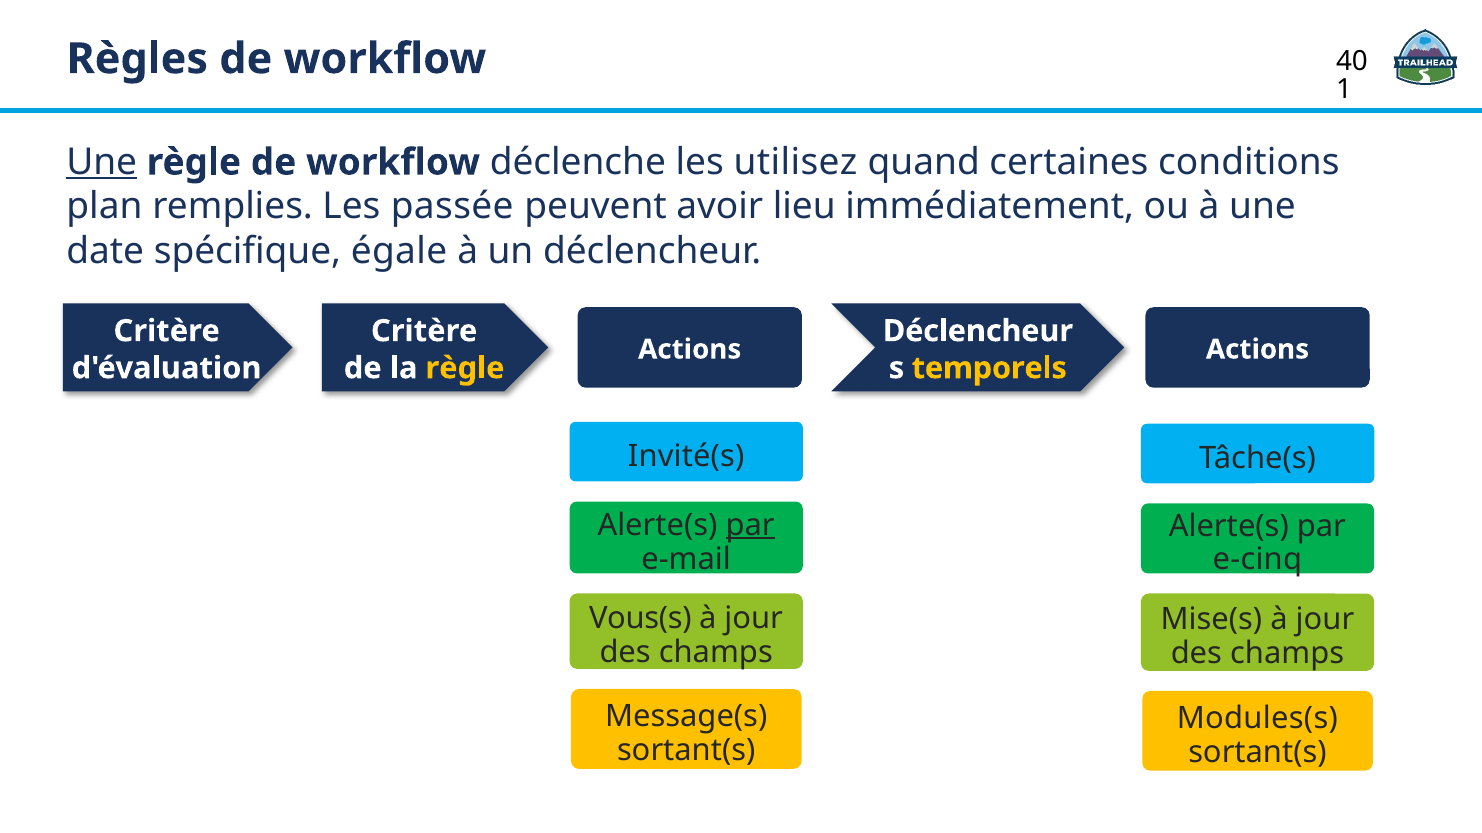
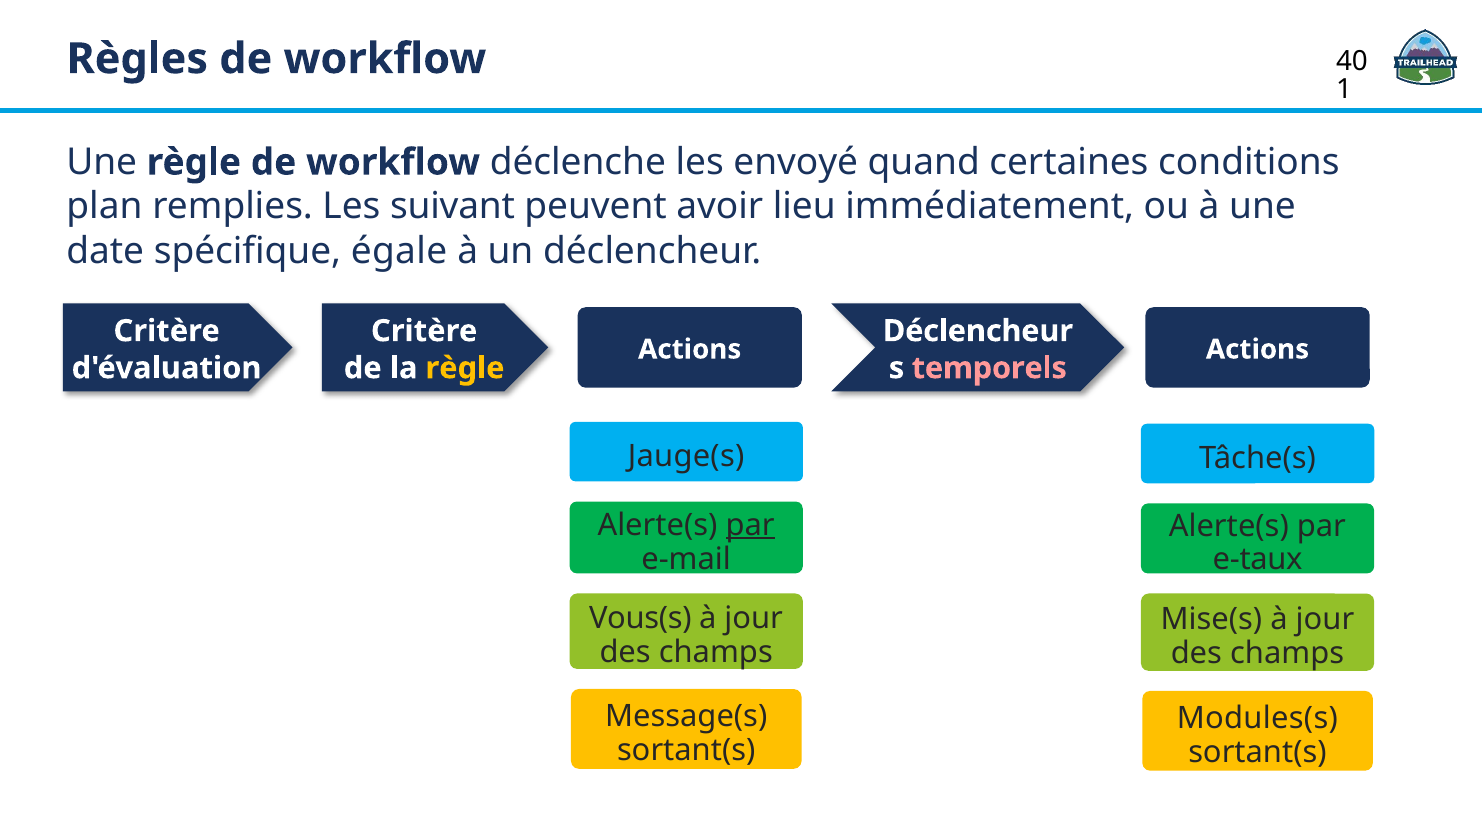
Une at (102, 162) underline: present -> none
utilisez: utilisez -> envoyé
passée: passée -> suivant
temporels colour: yellow -> pink
Invité(s: Invité(s -> Jauge(s
e-cinq: e-cinq -> e-taux
